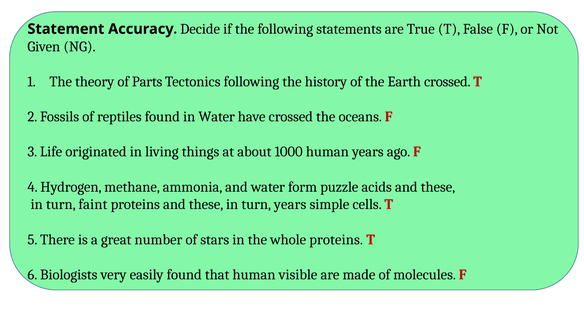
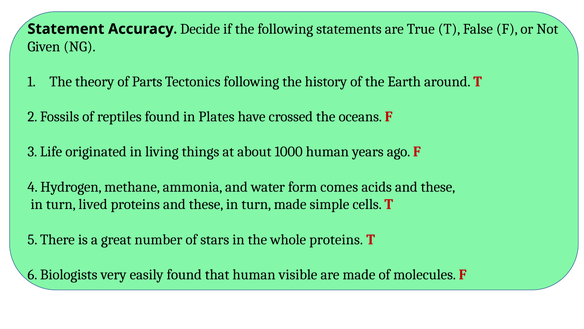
Earth crossed: crossed -> around
in Water: Water -> Plates
puzzle: puzzle -> comes
faint: faint -> lived
turn years: years -> made
